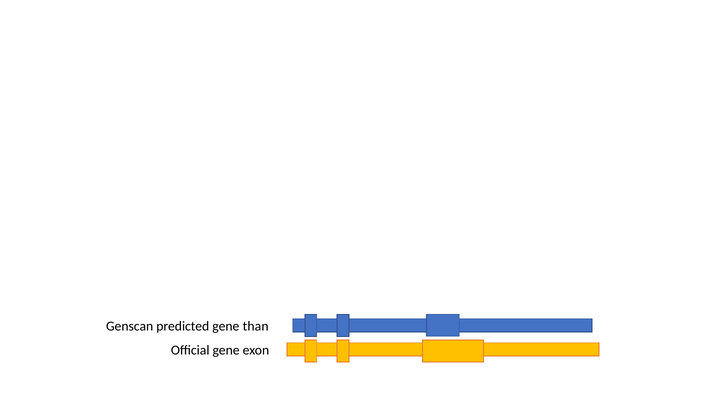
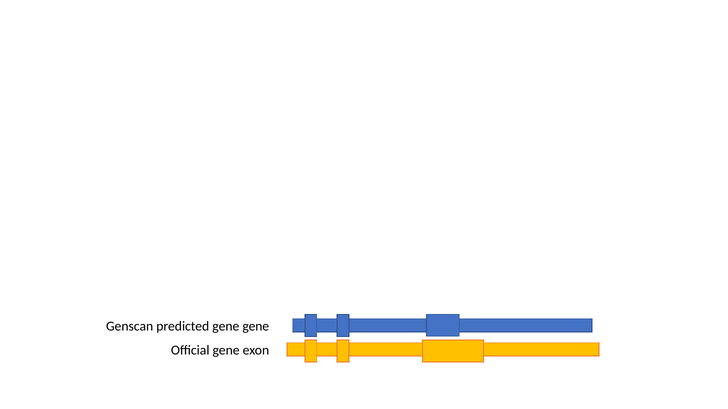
gene than: than -> gene
